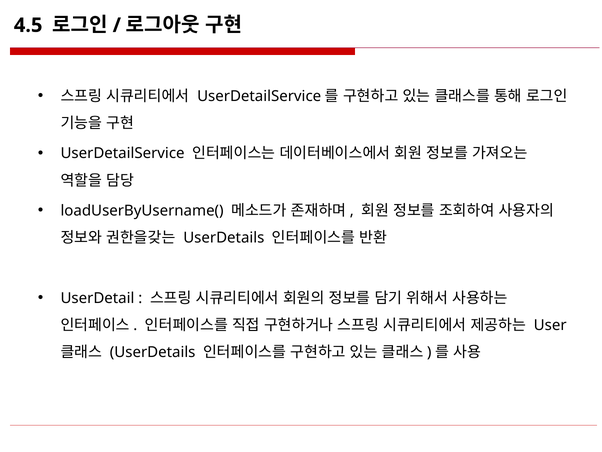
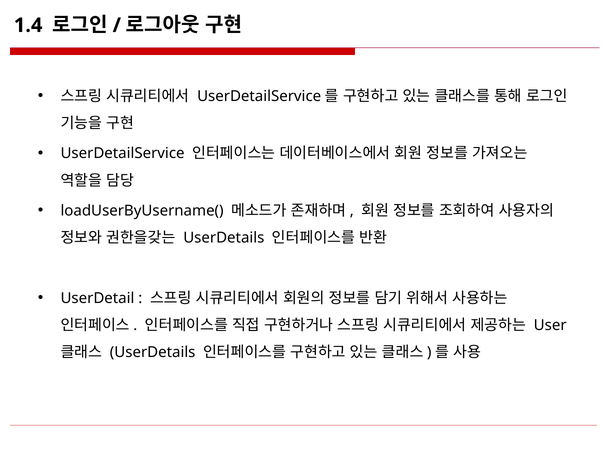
4.5: 4.5 -> 1.4
